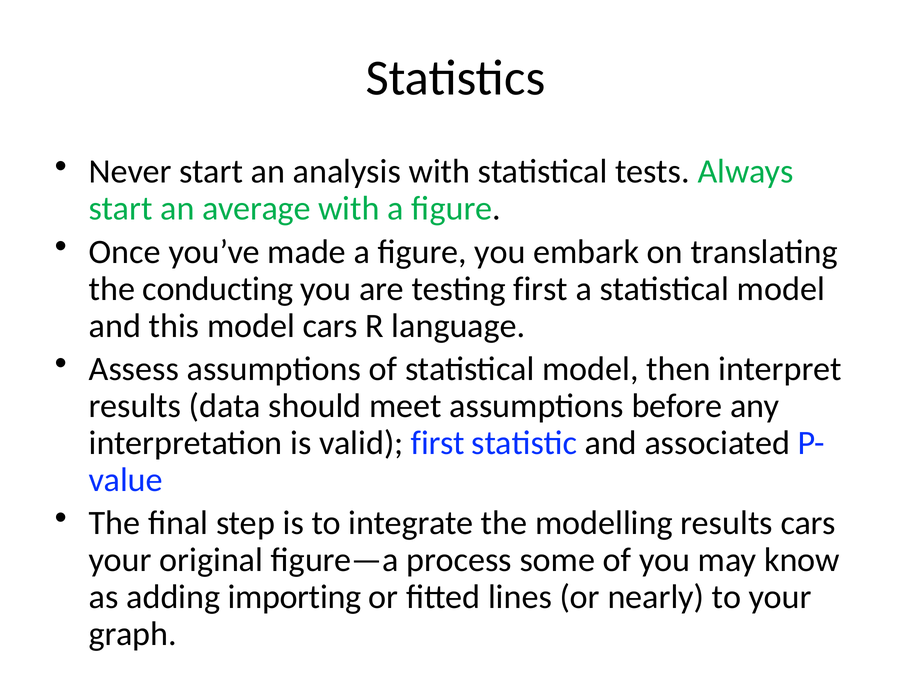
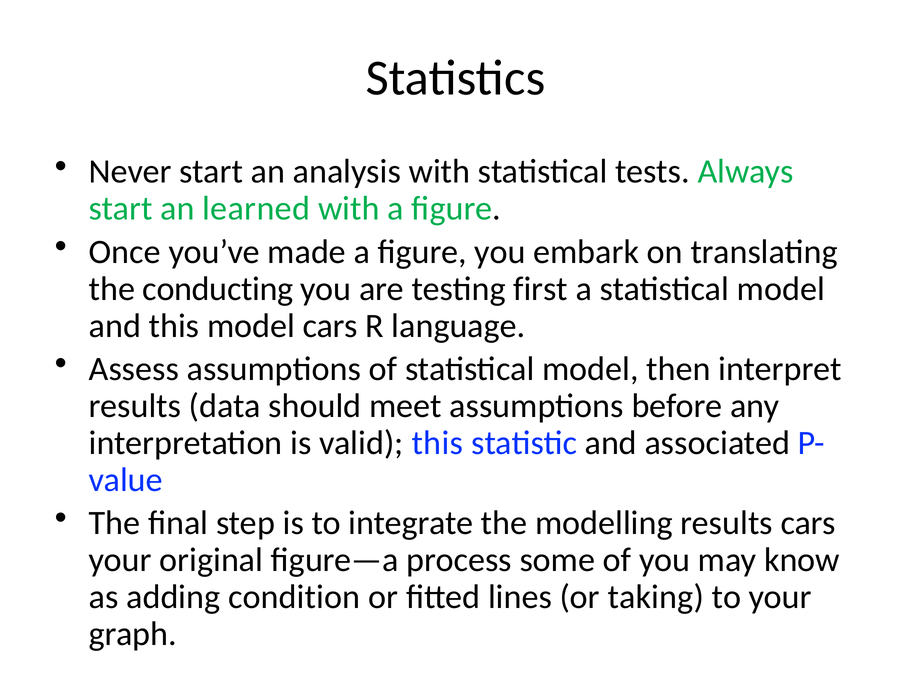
average: average -> learned
valid first: first -> this
importing: importing -> condition
nearly: nearly -> taking
